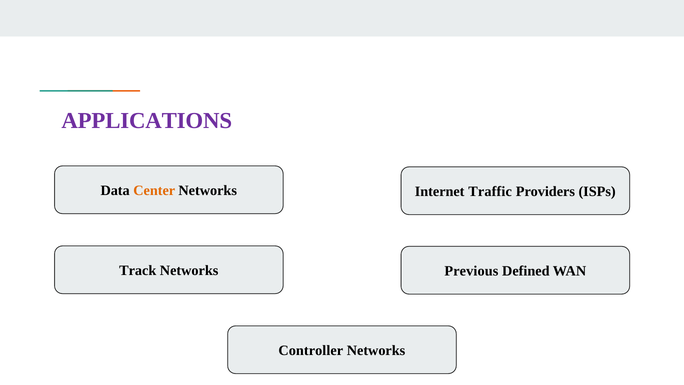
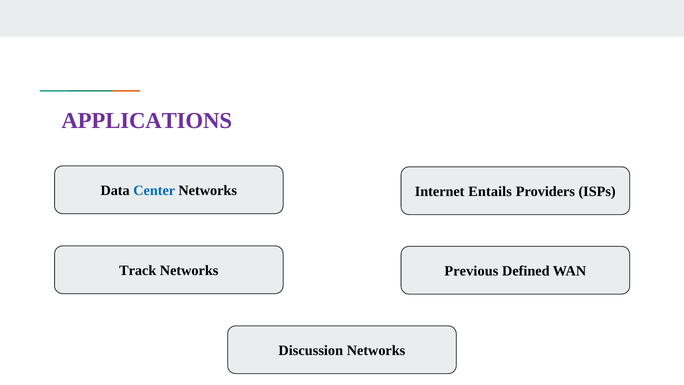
Center colour: orange -> blue
Traffic: Traffic -> Entails
Controller: Controller -> Discussion
